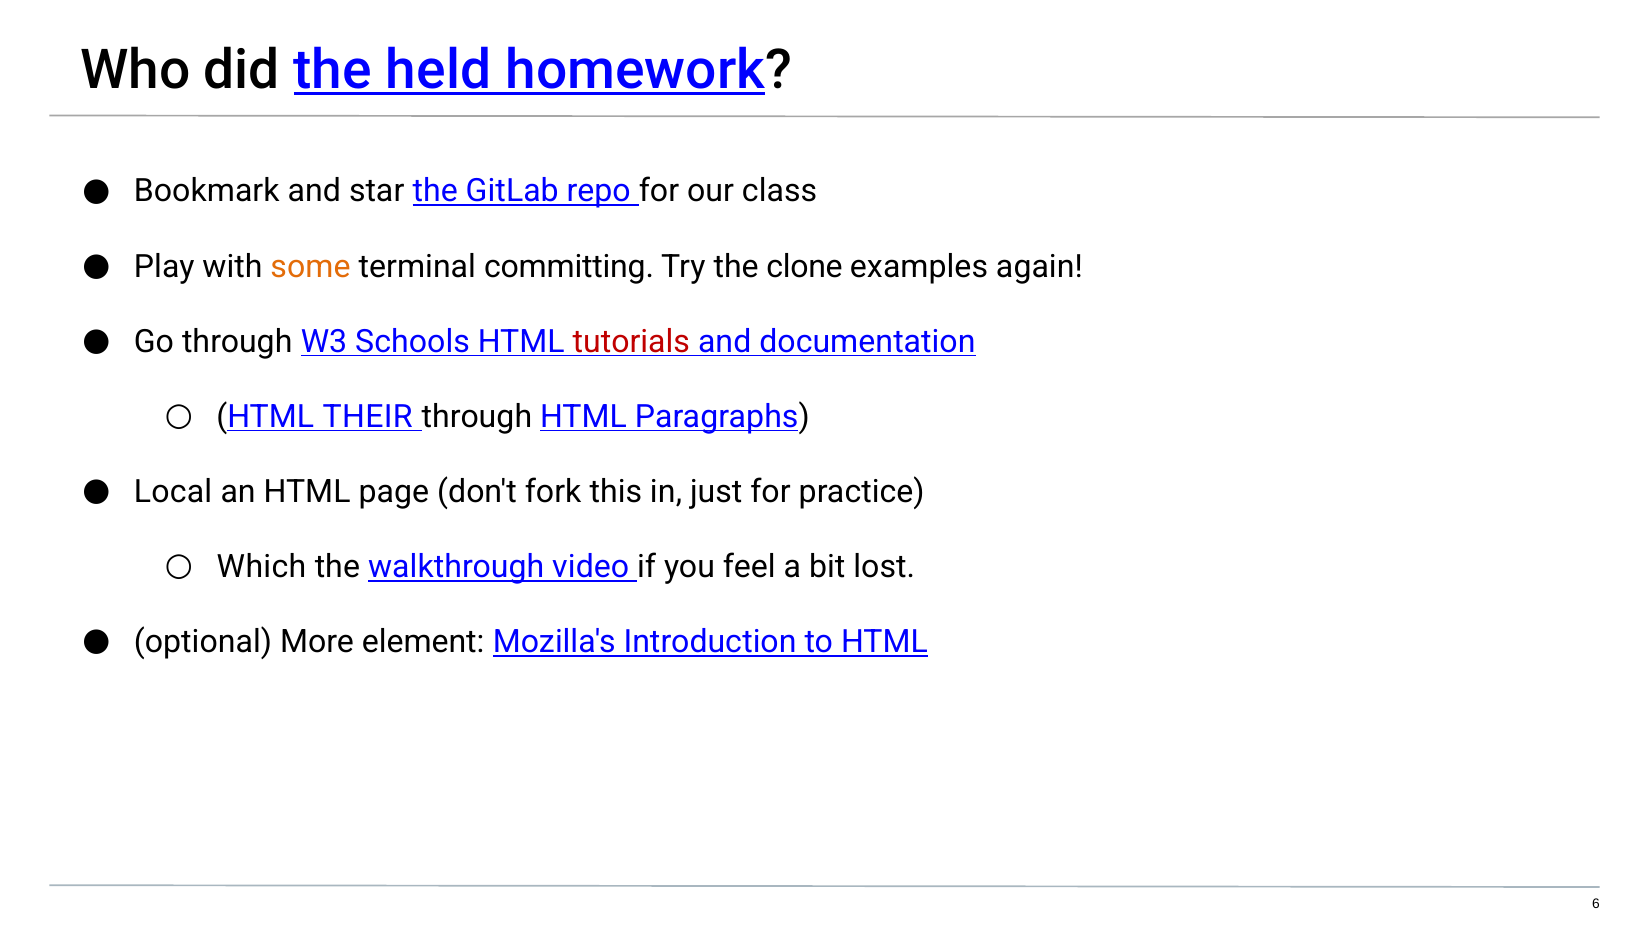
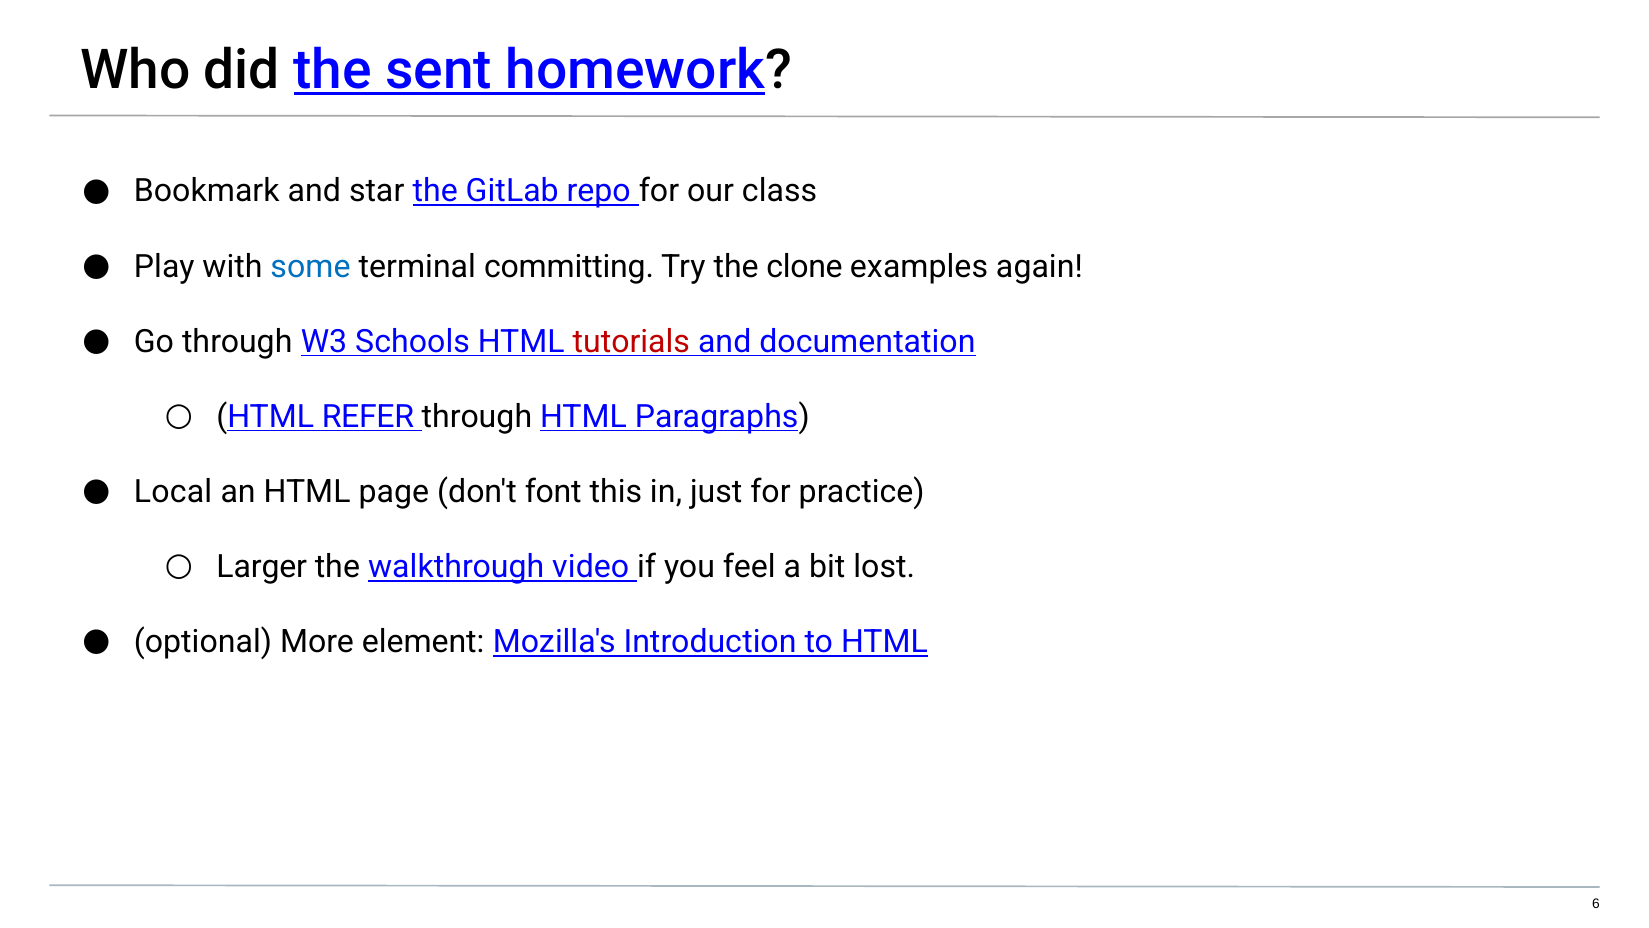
held: held -> sent
some colour: orange -> blue
THEIR: THEIR -> REFER
fork: fork -> font
Which: Which -> Larger
